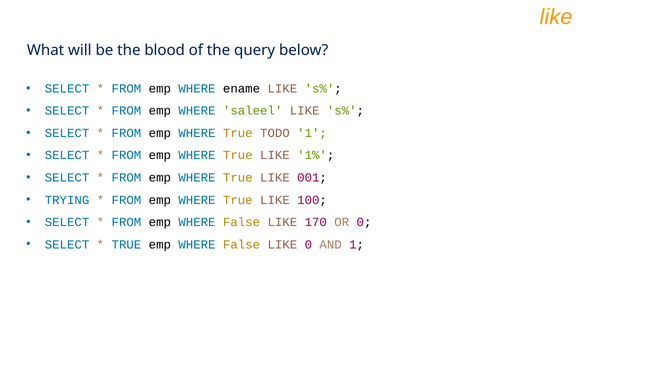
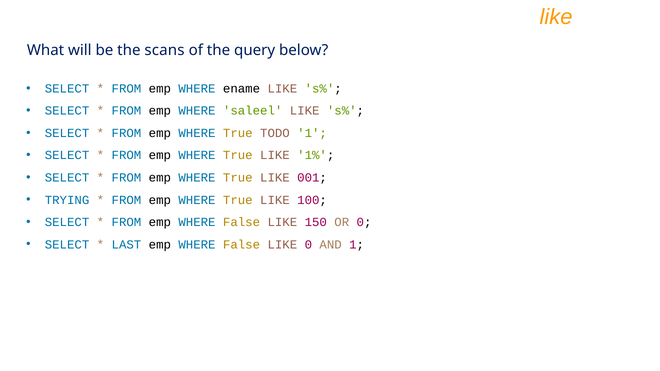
blood: blood -> scans
170: 170 -> 150
TRUE at (126, 245): TRUE -> LAST
